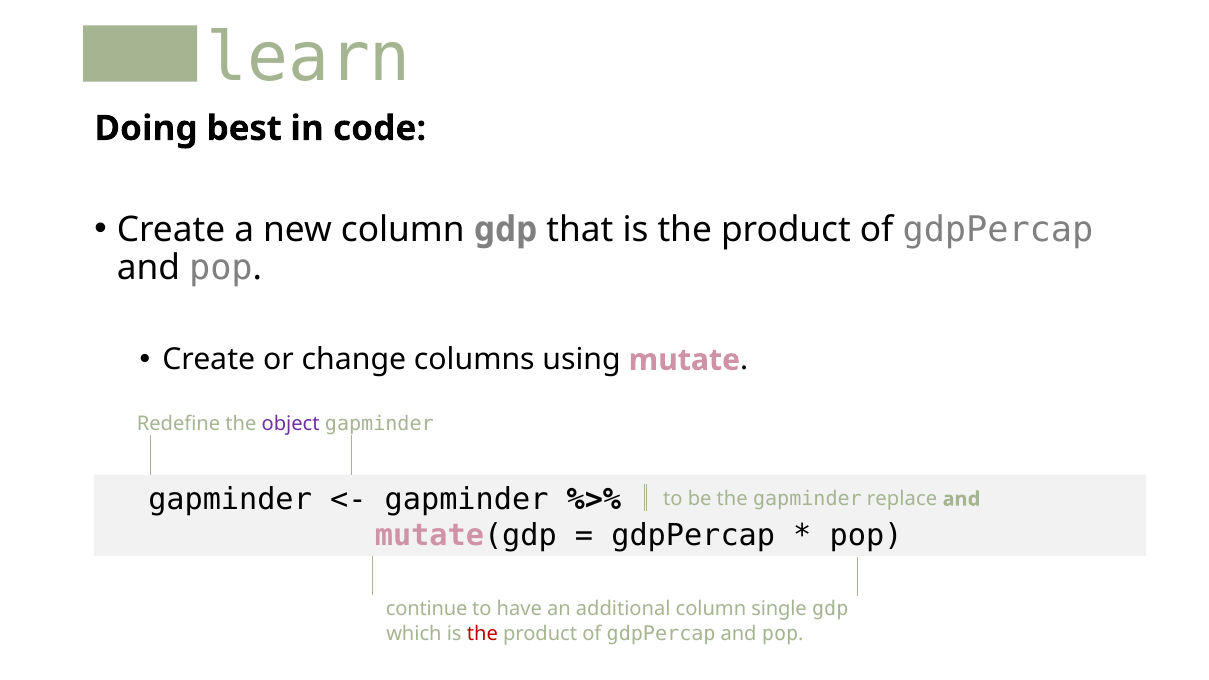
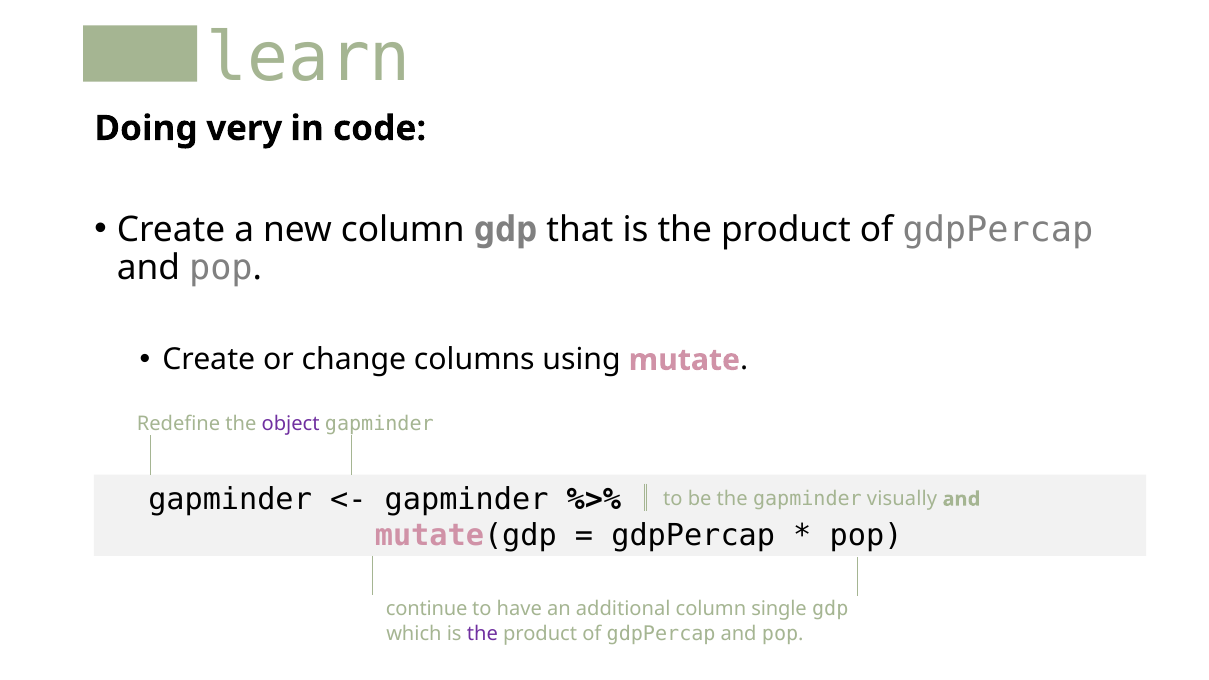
best: best -> very
replace: replace -> visually
the at (482, 633) colour: red -> purple
